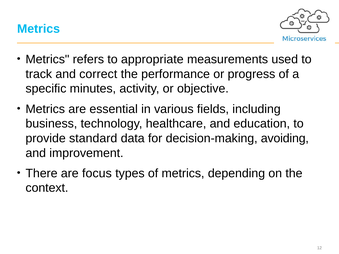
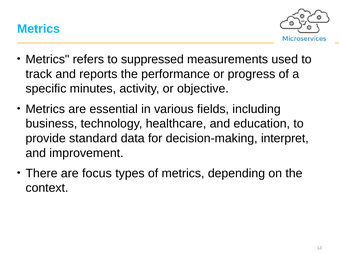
appropriate: appropriate -> suppressed
correct: correct -> reports
avoiding: avoiding -> interpret
